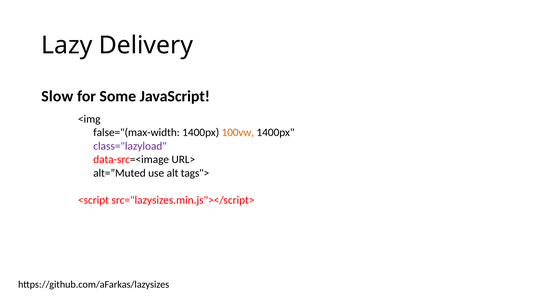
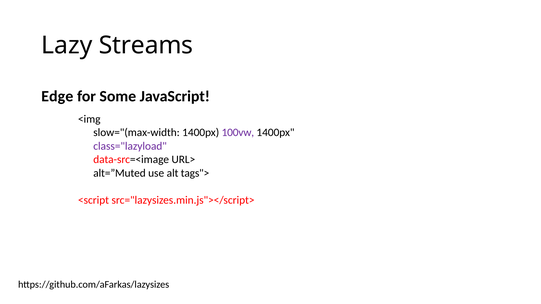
Delivery: Delivery -> Streams
Slow: Slow -> Edge
false="(max-width: false="(max-width -> slow="(max-width
100vw colour: orange -> purple
